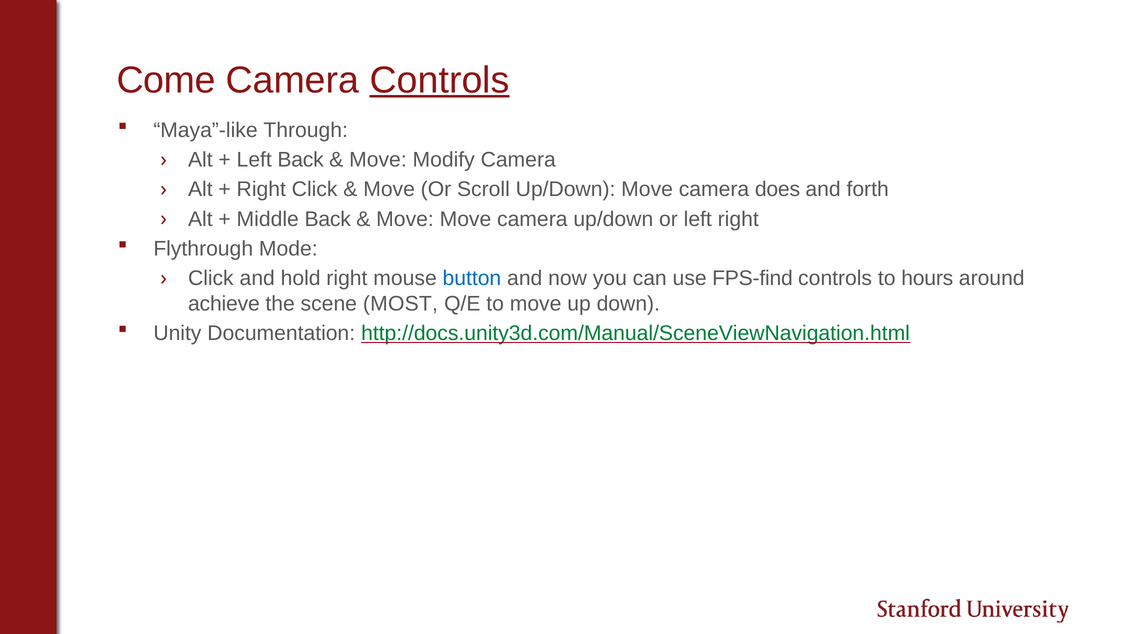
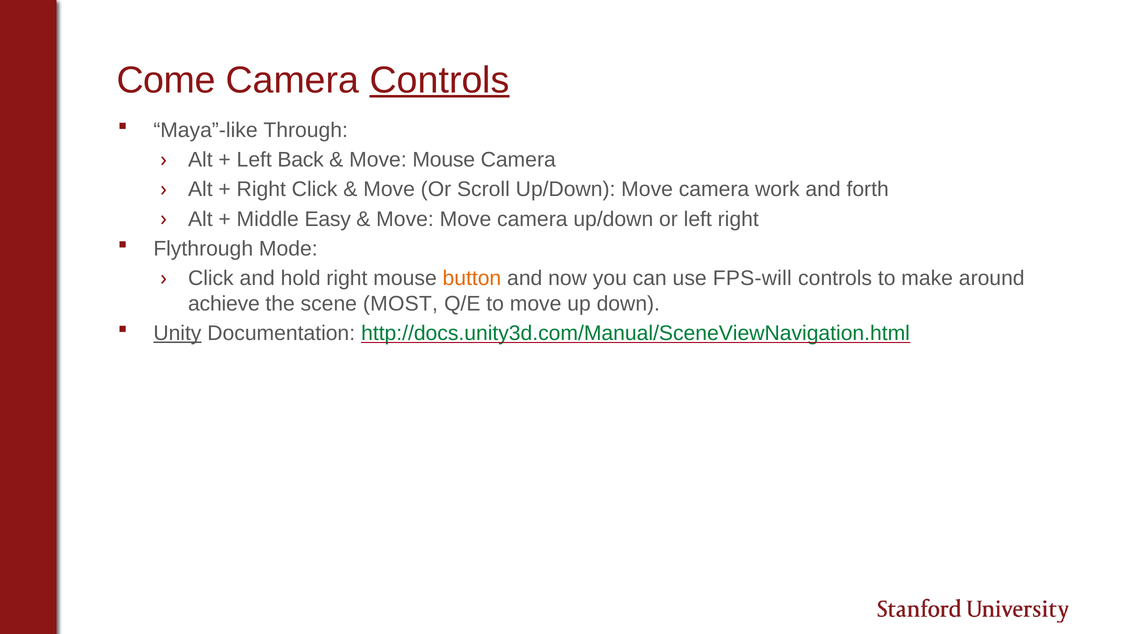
Move Modify: Modify -> Mouse
does: does -> work
Middle Back: Back -> Easy
button colour: blue -> orange
FPS-find: FPS-find -> FPS-will
hours: hours -> make
Unity underline: none -> present
